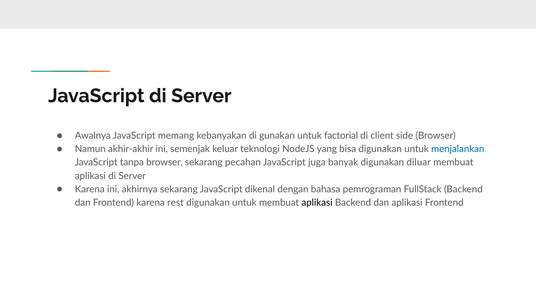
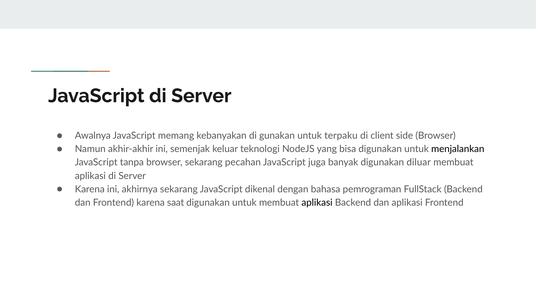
factorial: factorial -> terpaku
menjalankan colour: blue -> black
rest: rest -> saat
